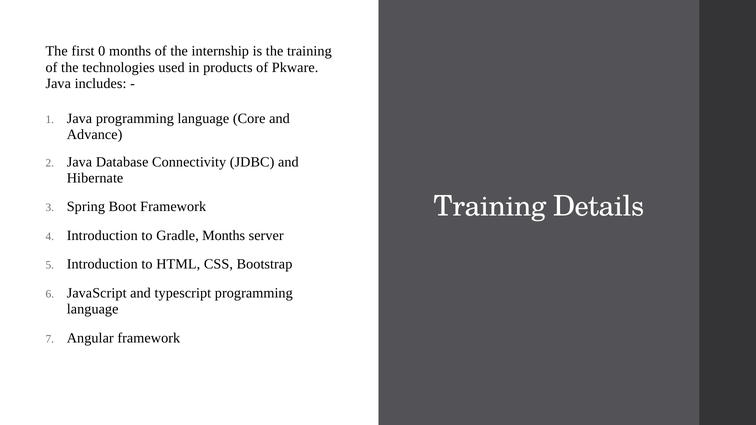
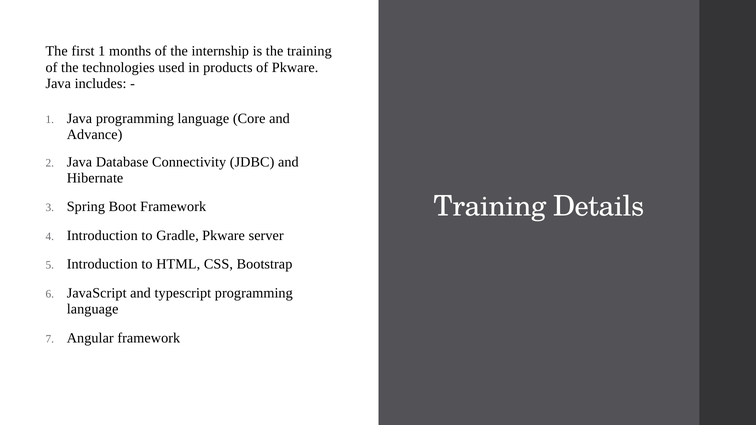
first 0: 0 -> 1
Gradle Months: Months -> Pkware
